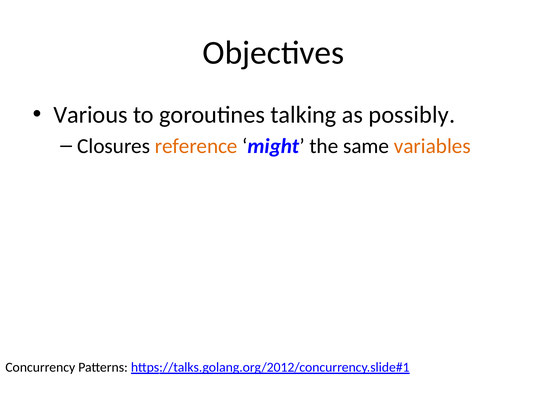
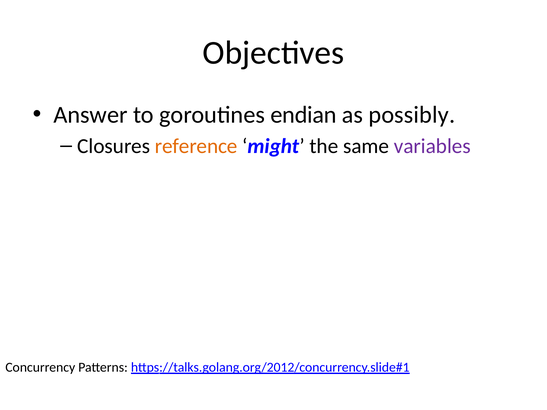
Various: Various -> Answer
talking: talking -> endian
variables colour: orange -> purple
